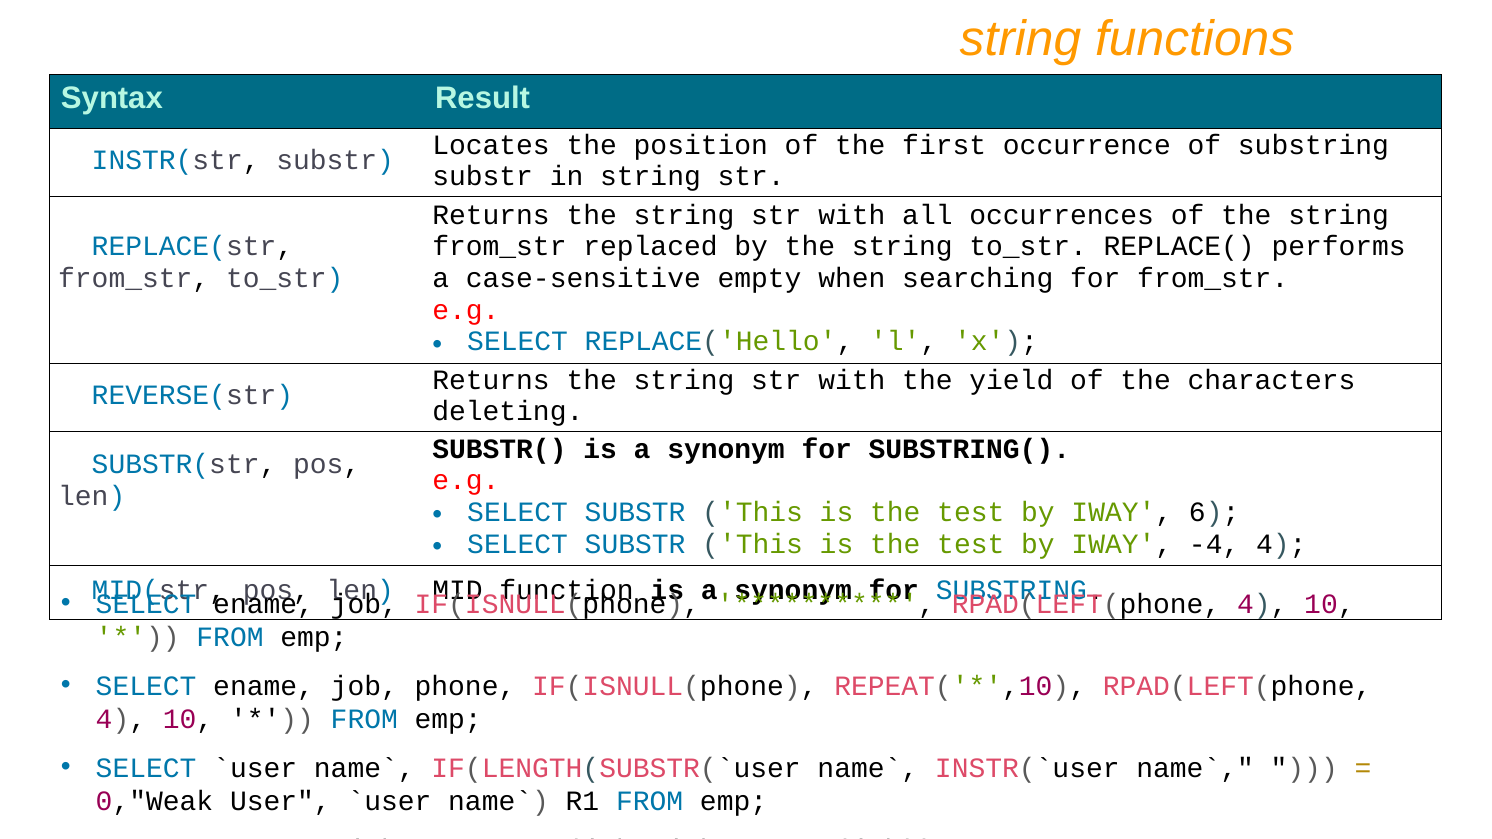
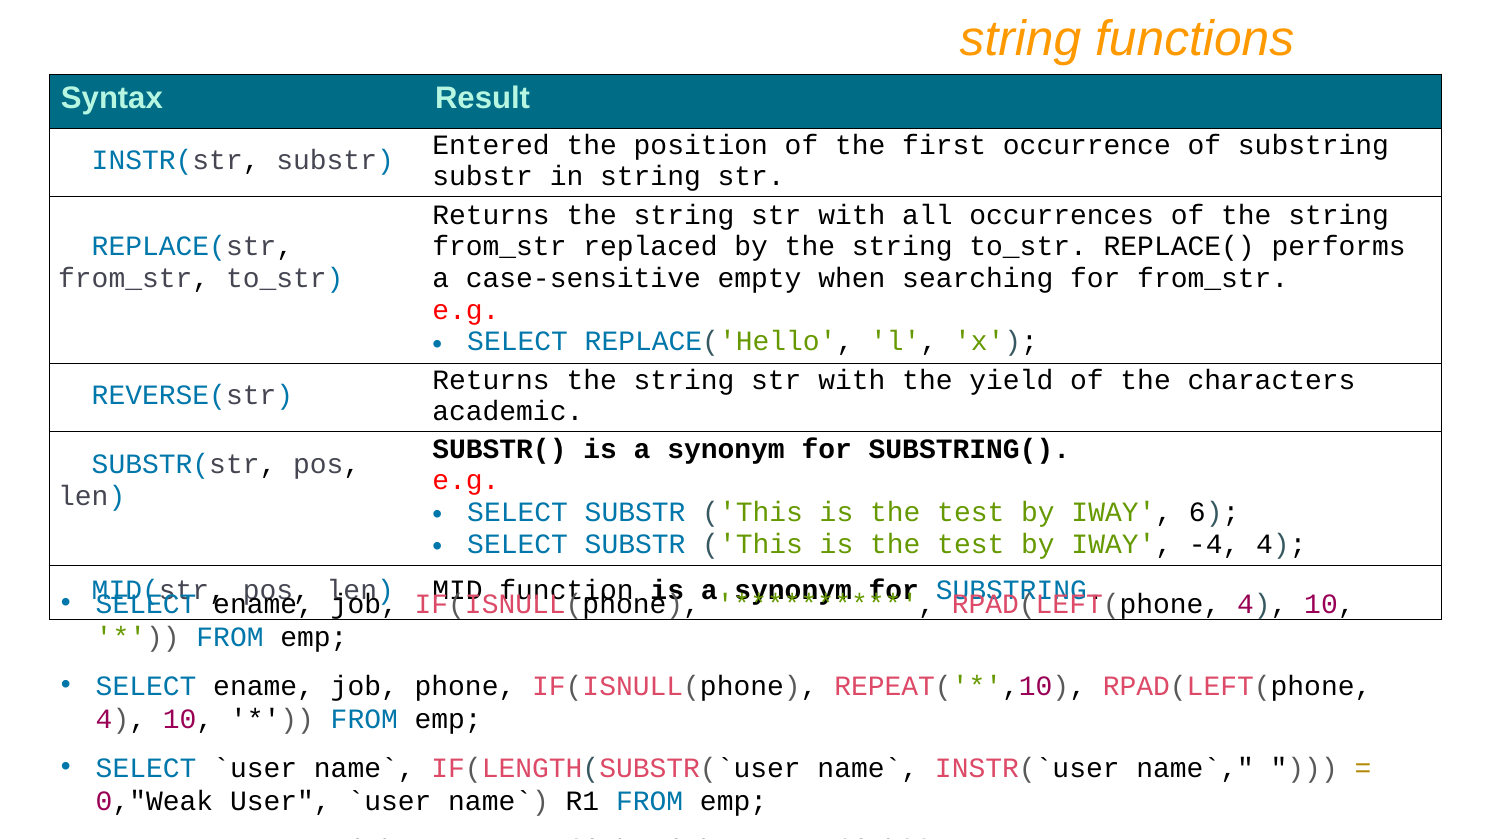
Locates: Locates -> Entered
deleting: deleting -> academic
